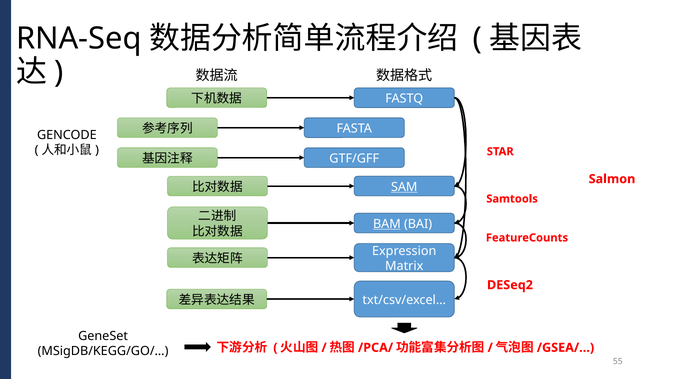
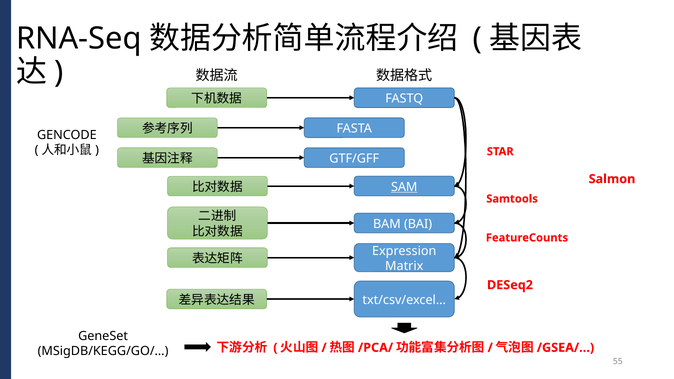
BAM underline: present -> none
